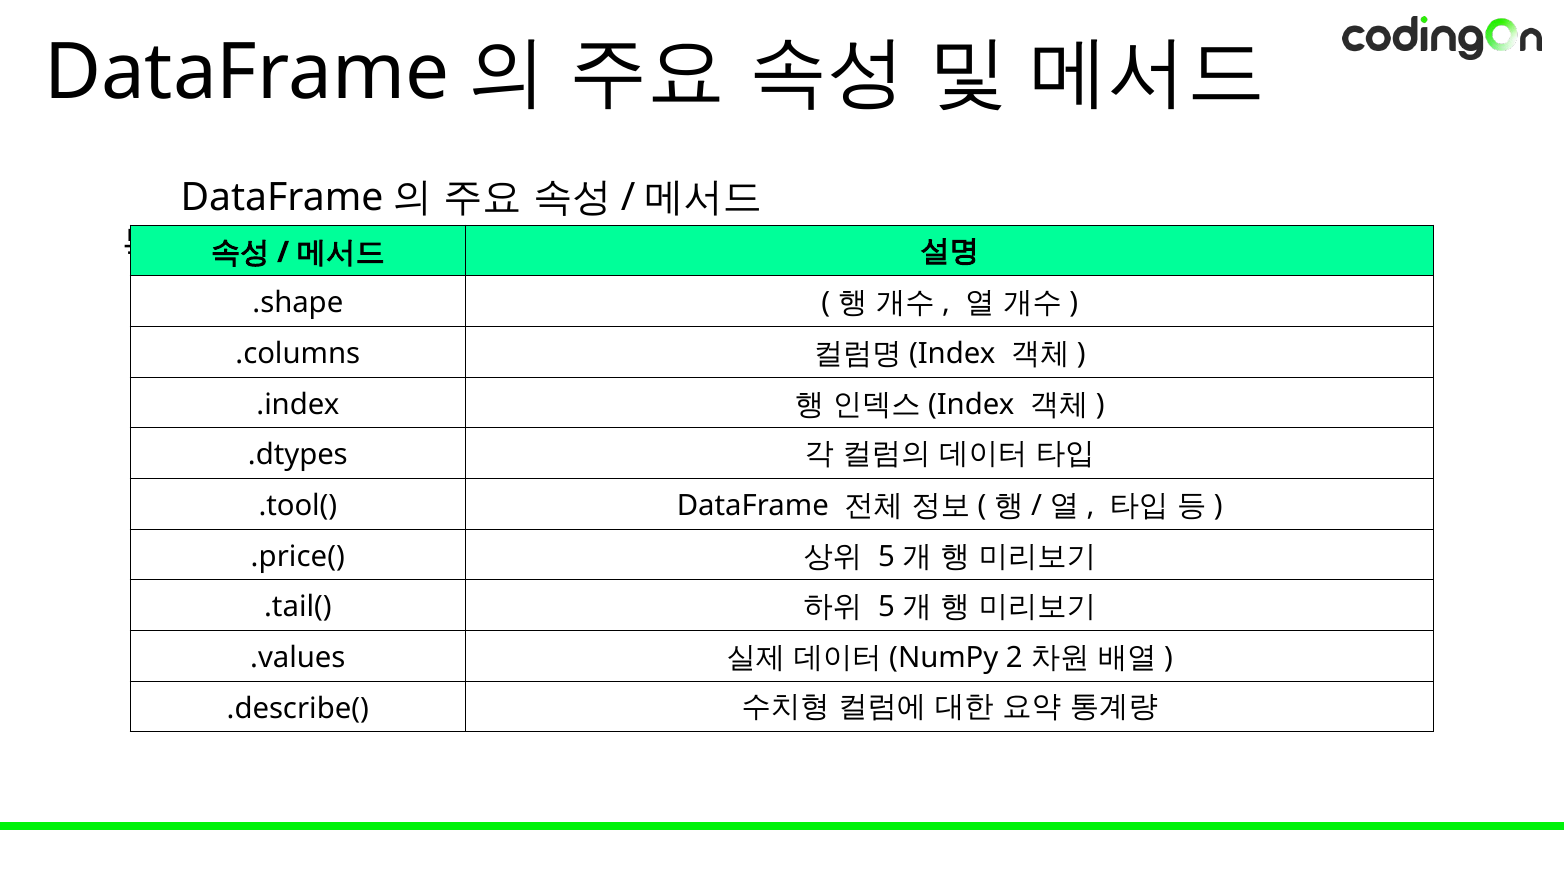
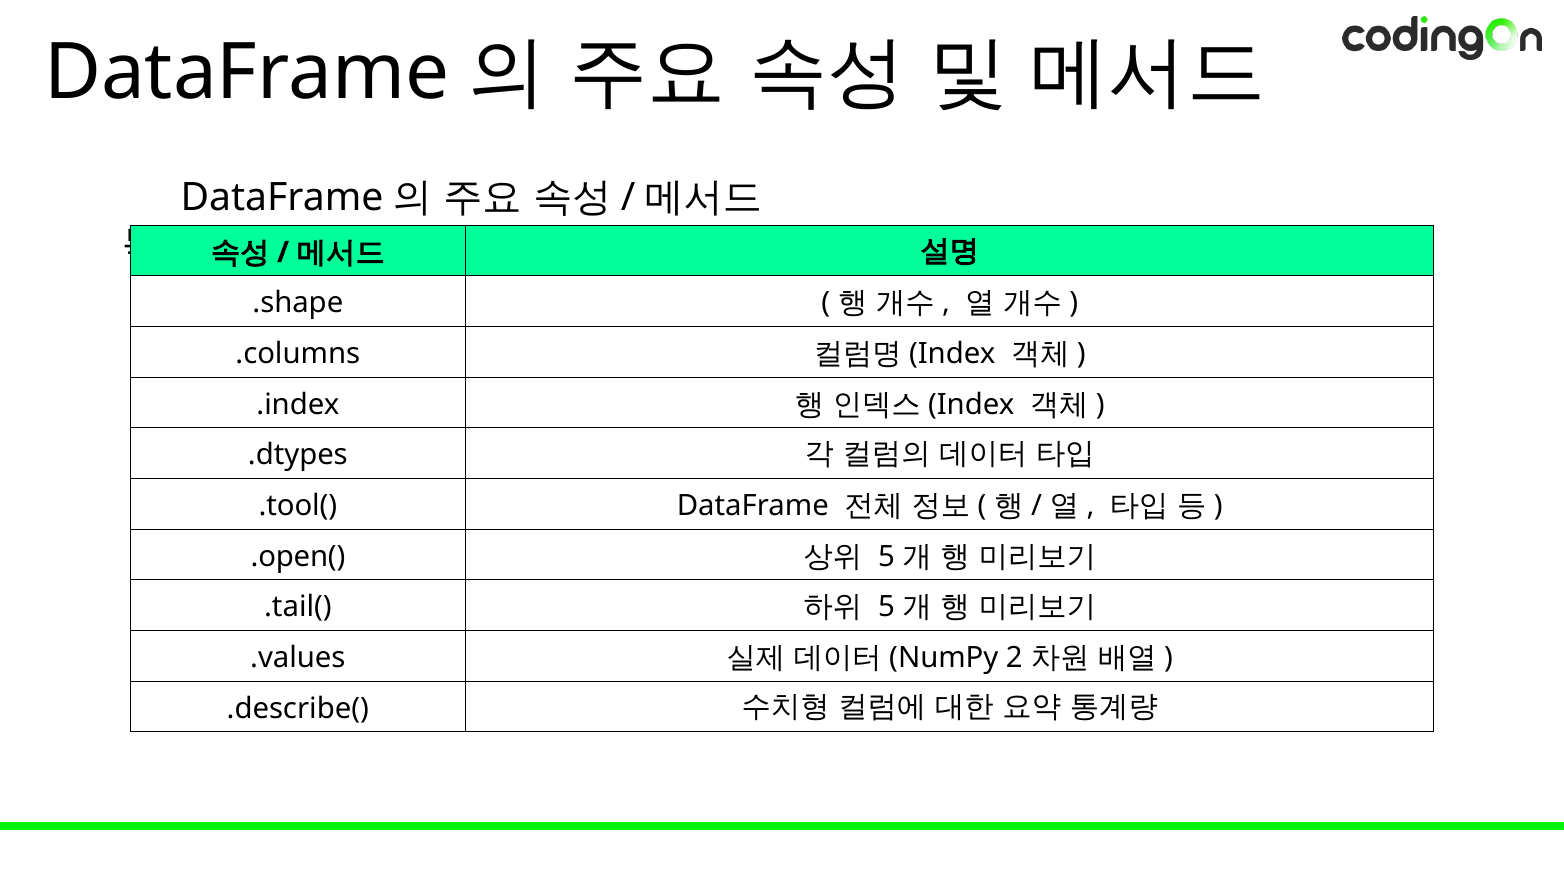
.price(: .price( -> .open(
